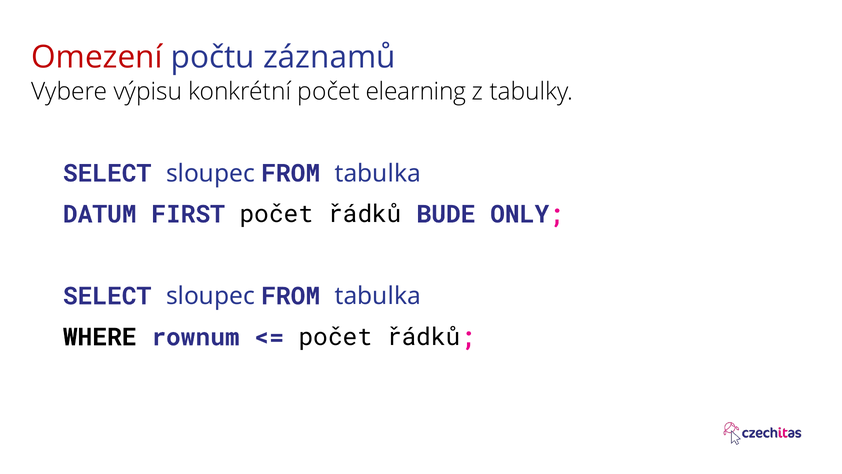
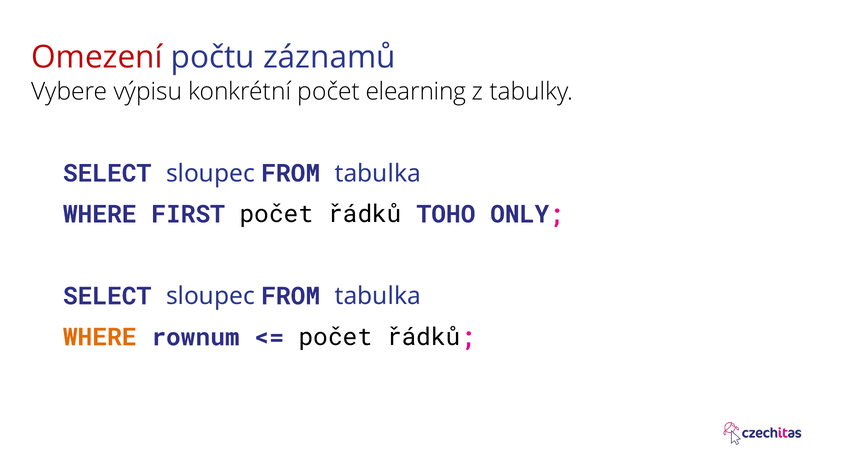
DATUM at (100, 214): DATUM -> WHERE
BUDE: BUDE -> TOHO
WHERE at (100, 337) colour: black -> orange
